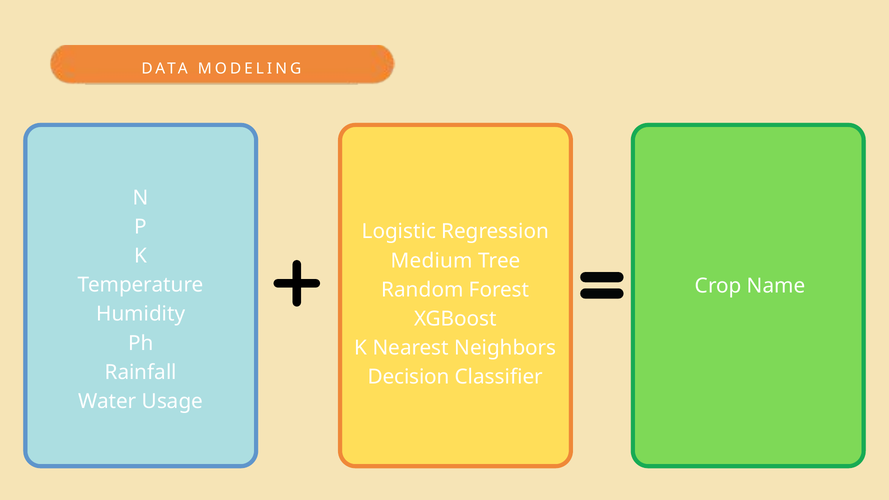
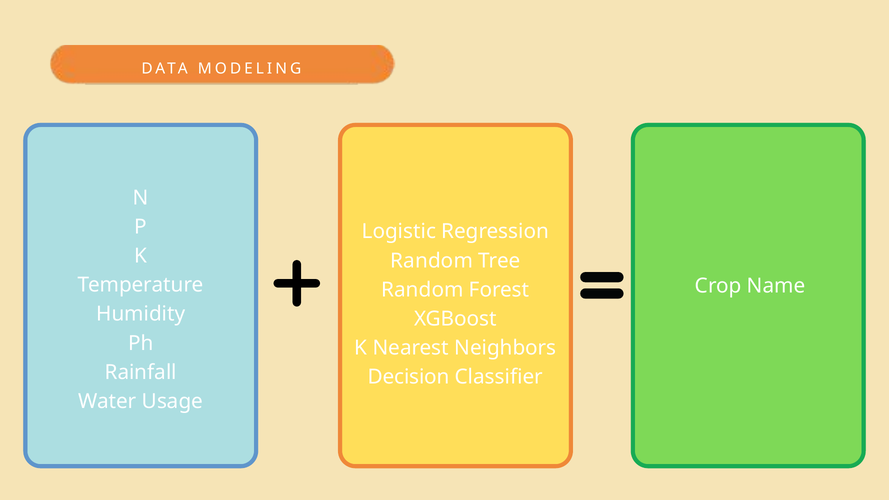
Medium at (432, 261): Medium -> Random
